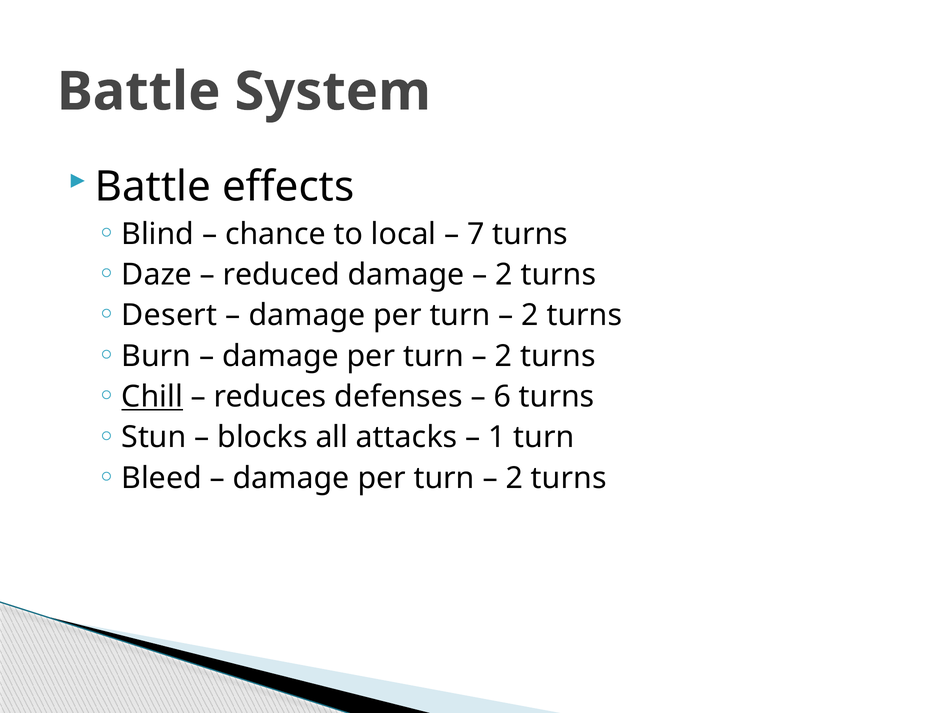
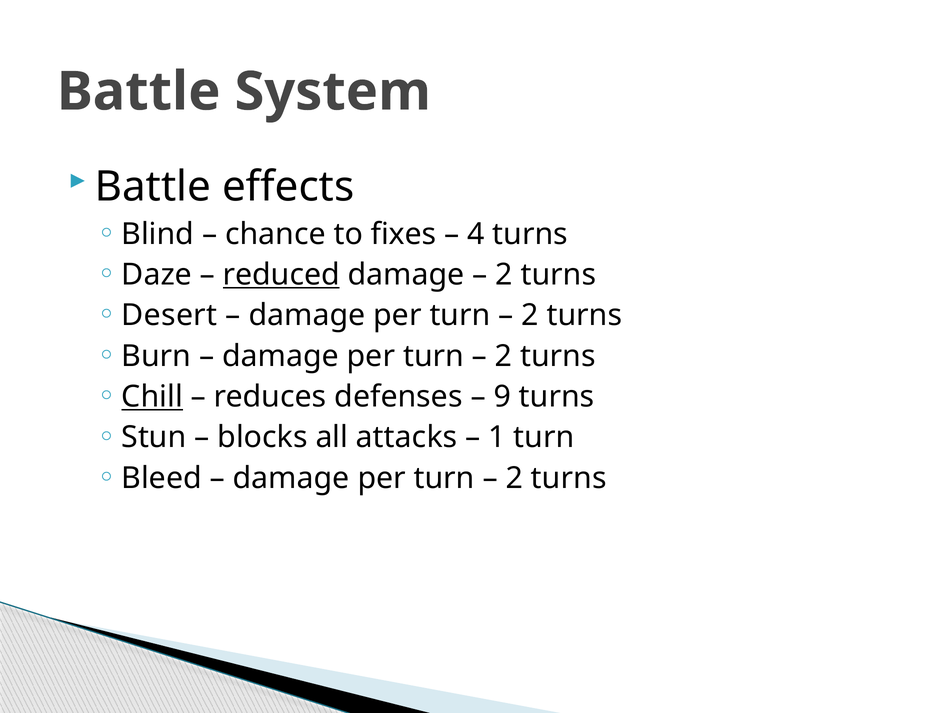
local: local -> fixes
7: 7 -> 4
reduced underline: none -> present
6: 6 -> 9
